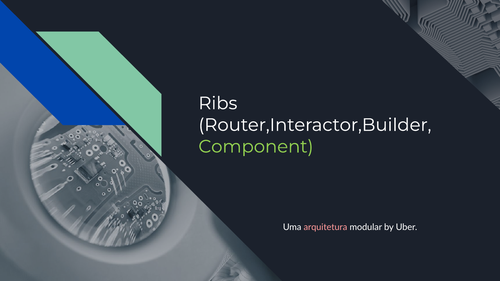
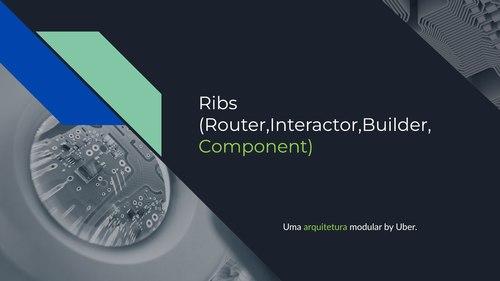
arquitetura colour: pink -> light green
